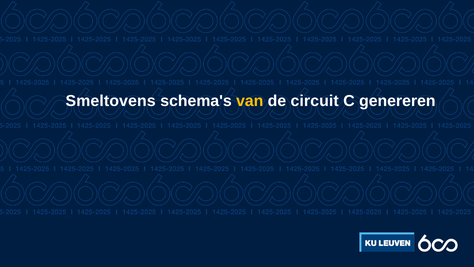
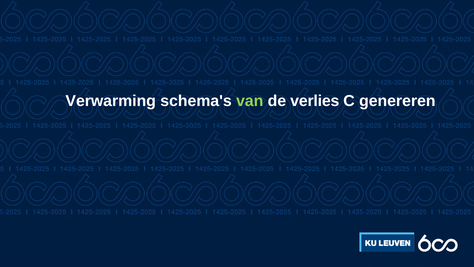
Smeltovens: Smeltovens -> Verwarming
van colour: yellow -> light green
circuit: circuit -> verlies
